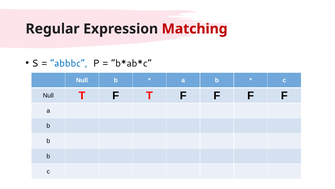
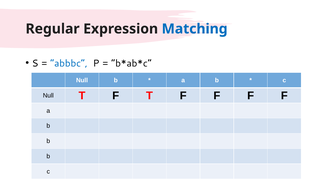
Matching colour: red -> blue
